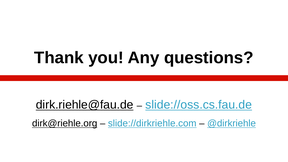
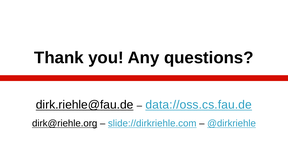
slide://oss.cs.fau.de: slide://oss.cs.fau.de -> data://oss.cs.fau.de
